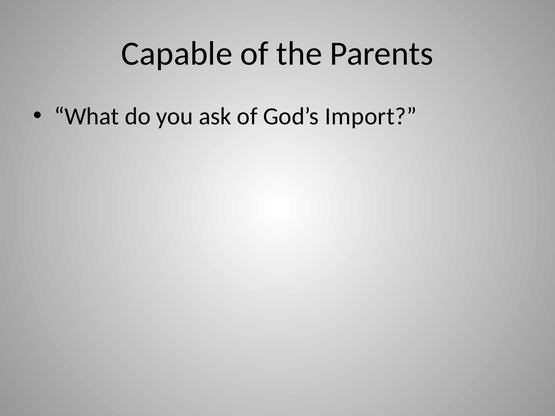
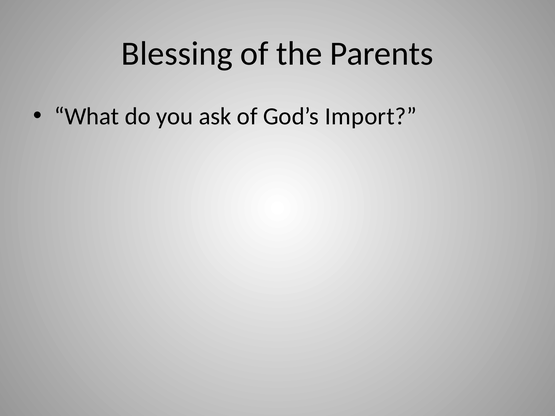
Capable: Capable -> Blessing
